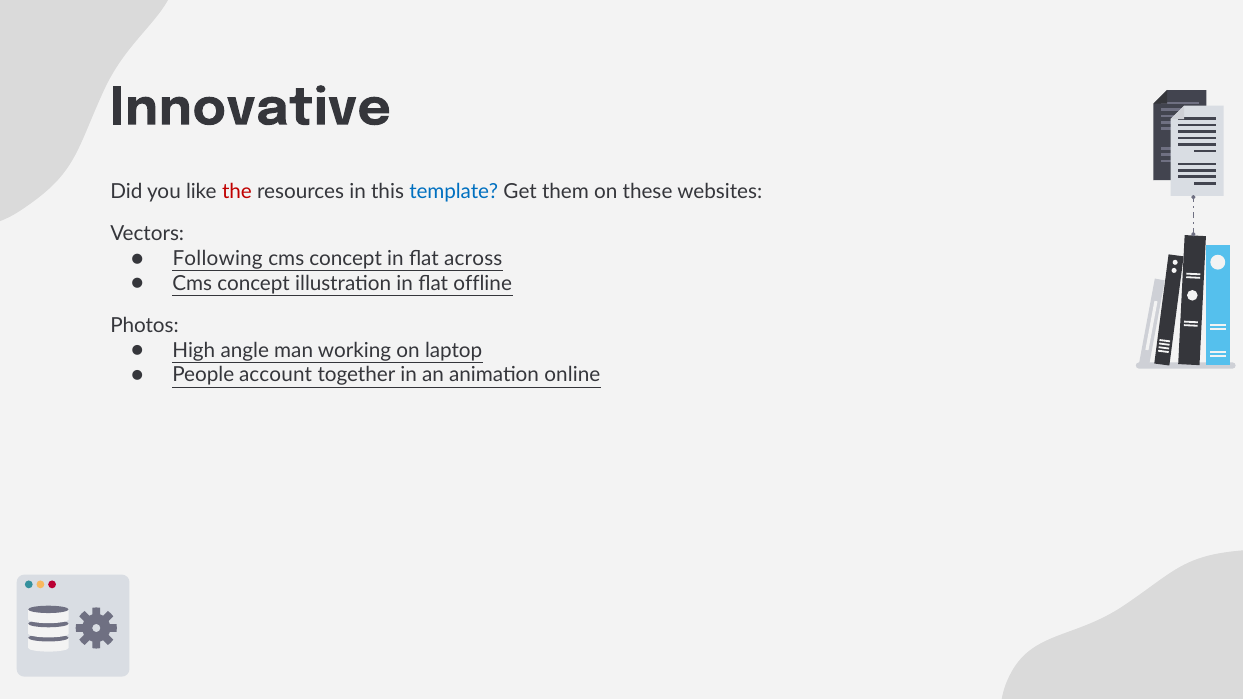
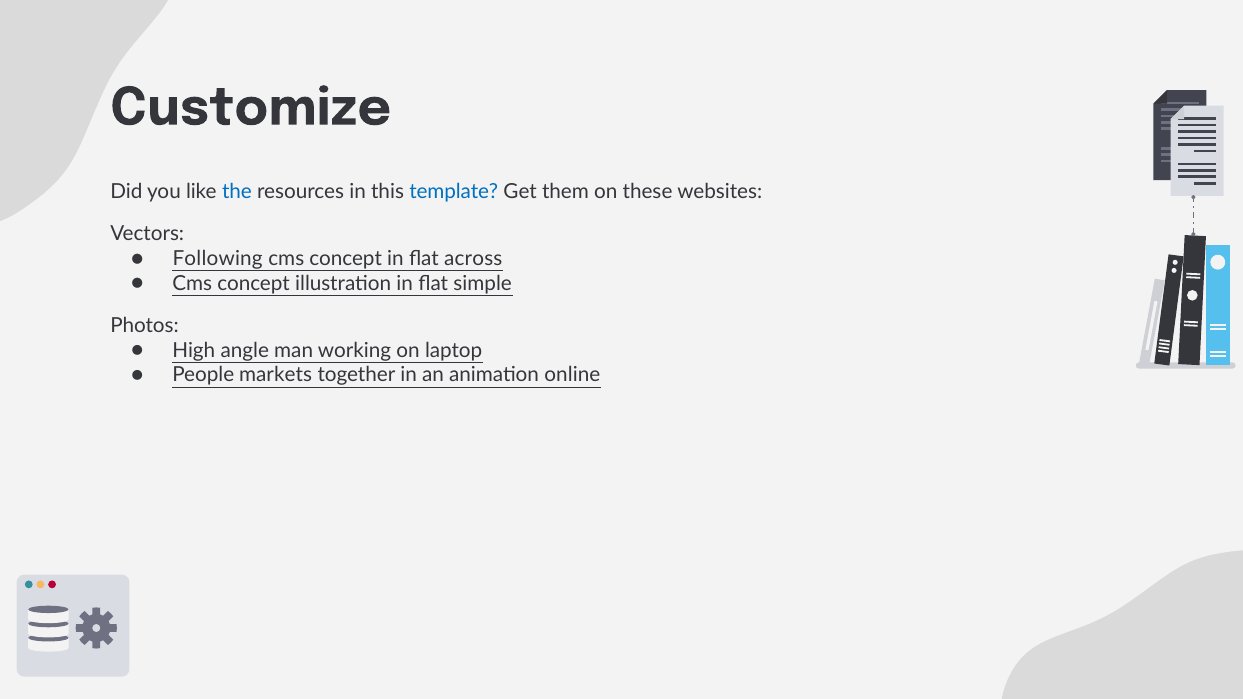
Innovative: Innovative -> Customize
the colour: red -> blue
offline: offline -> simple
account: account -> markets
